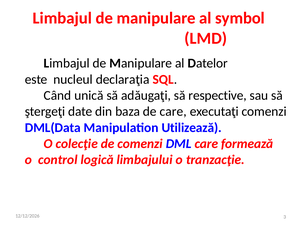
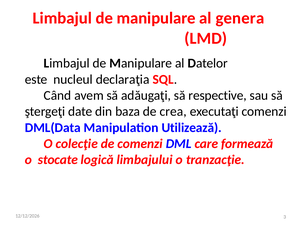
symbol: symbol -> genera
unică: unică -> avem
de care: care -> crea
control: control -> stocate
